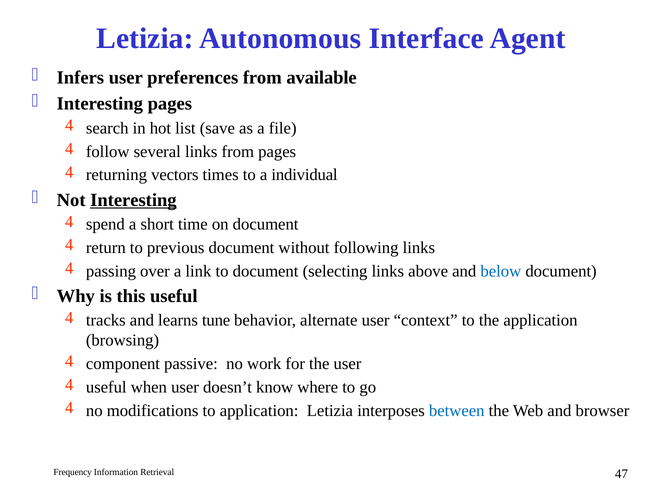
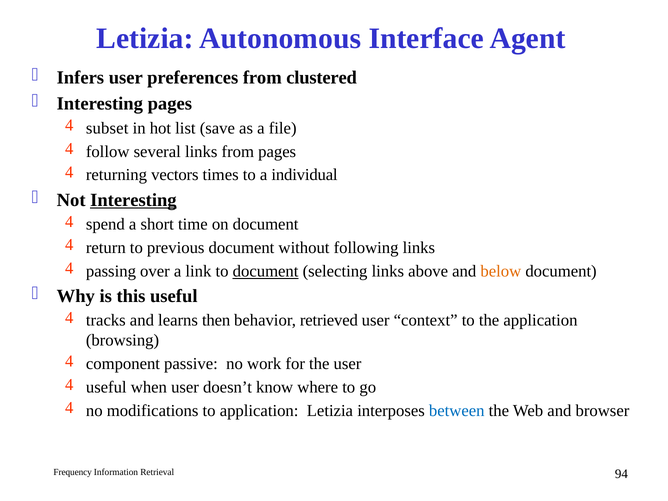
available: available -> clustered
search: search -> subset
document at (266, 271) underline: none -> present
below colour: blue -> orange
tune: tune -> then
alternate: alternate -> retrieved
47: 47 -> 94
